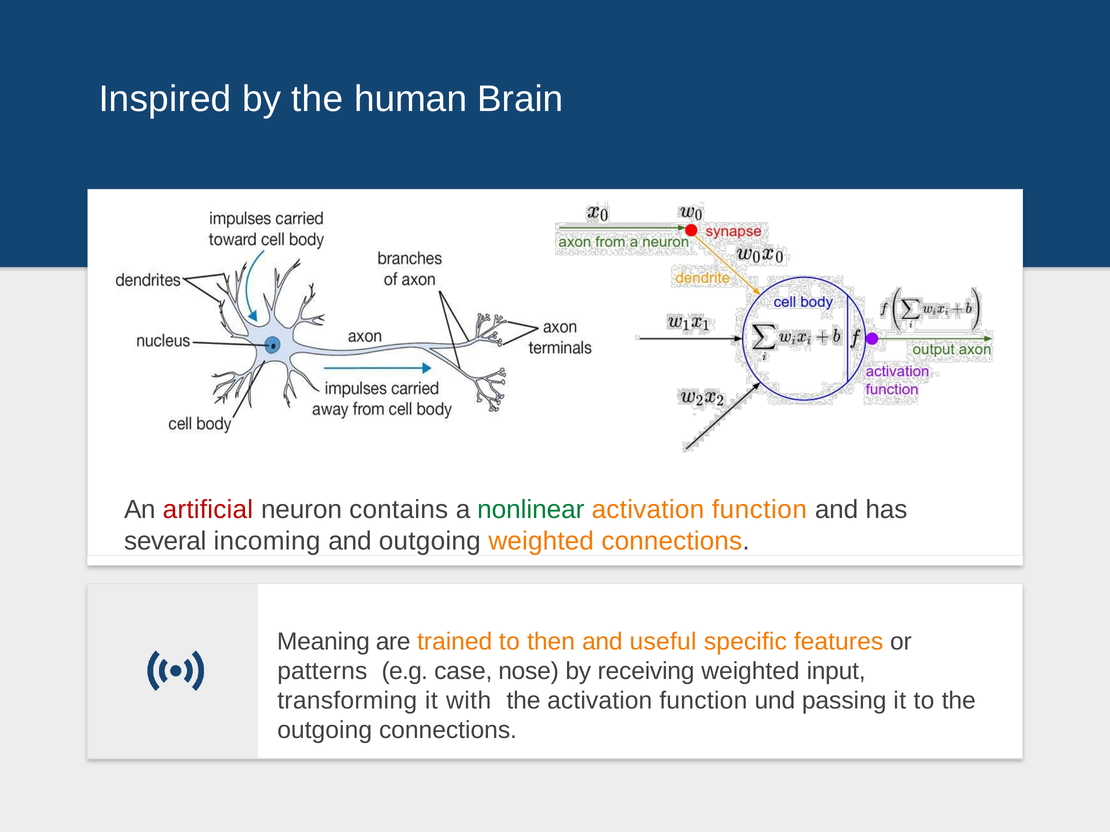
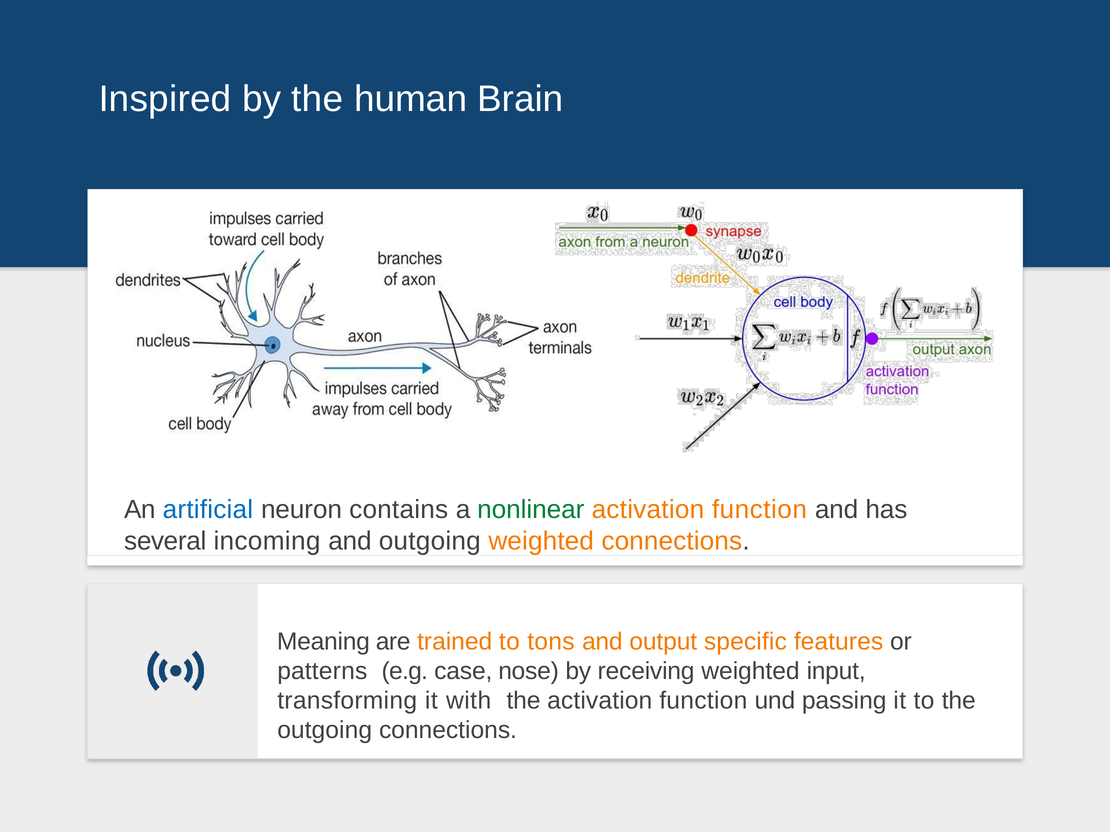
artificial colour: red -> blue
then: then -> tons
useful: useful -> output
